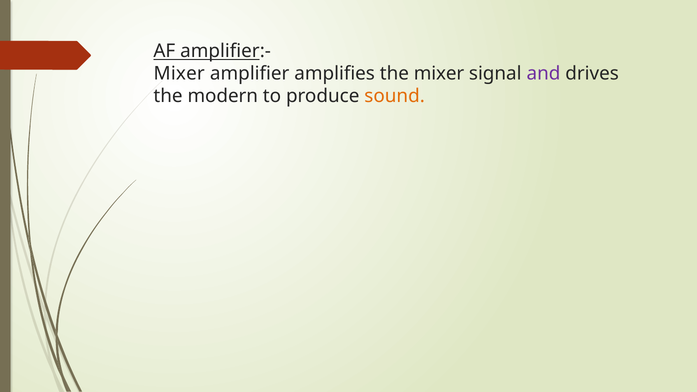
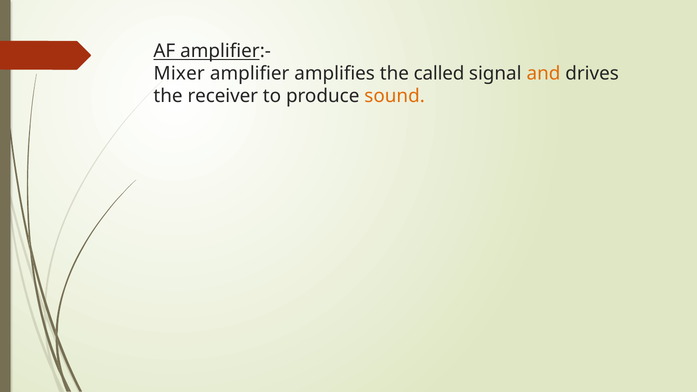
the mixer: mixer -> called
and colour: purple -> orange
modern: modern -> receiver
